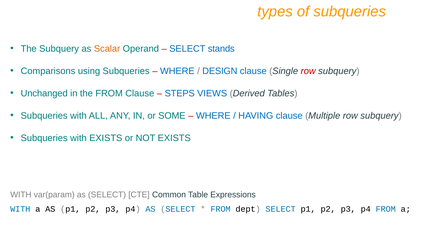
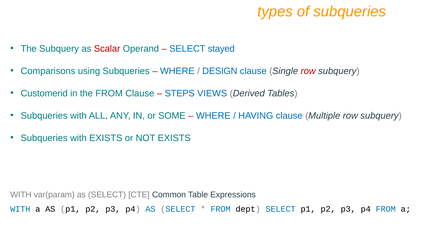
Scalar colour: orange -> red
stands: stands -> stayed
Unchanged: Unchanged -> Customerid
